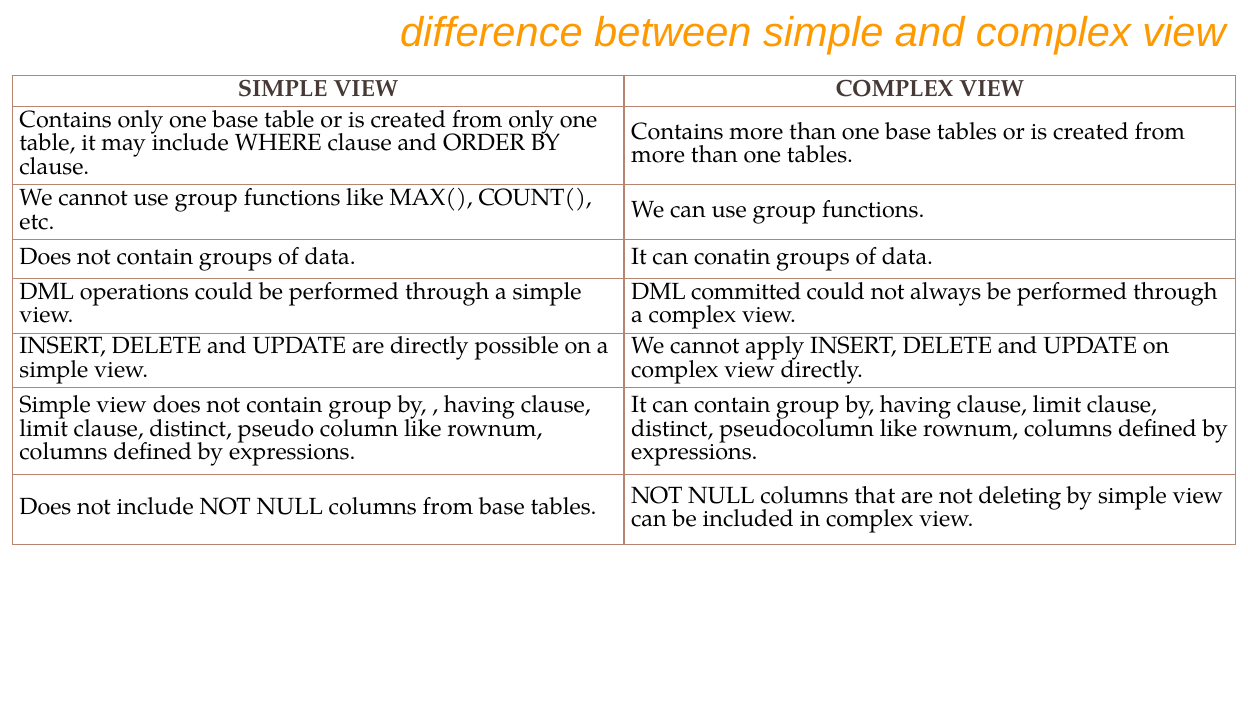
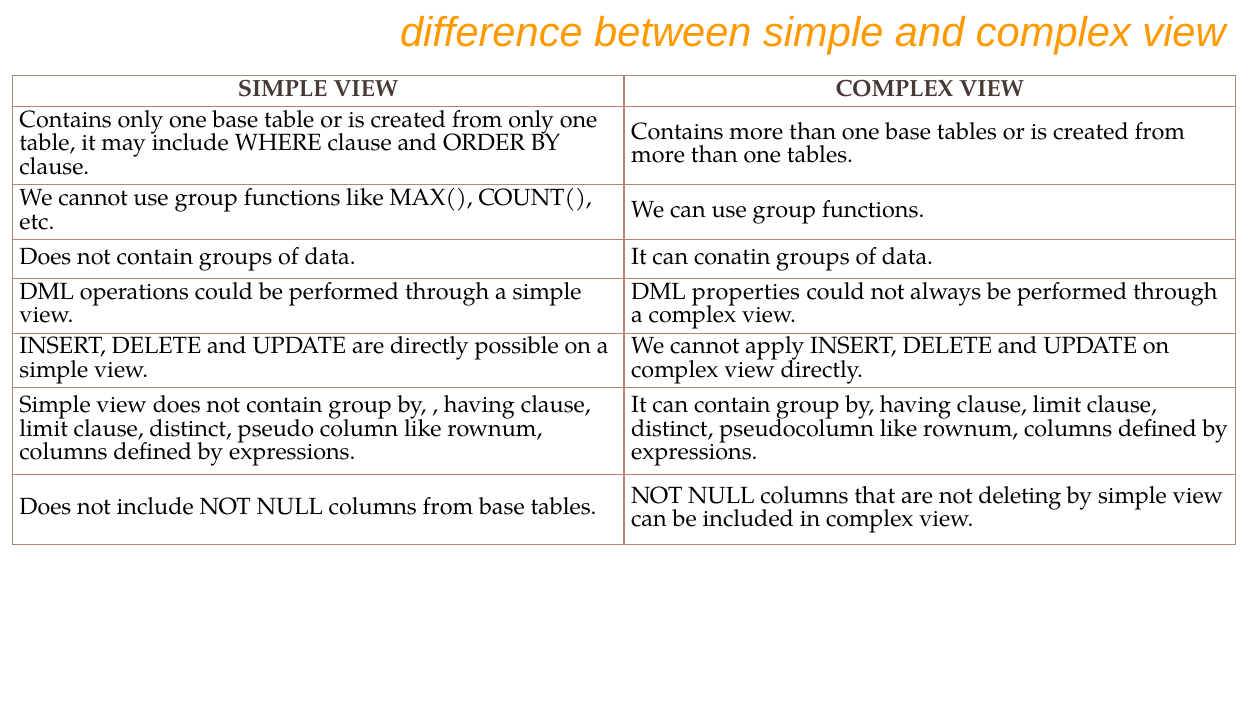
committed: committed -> properties
